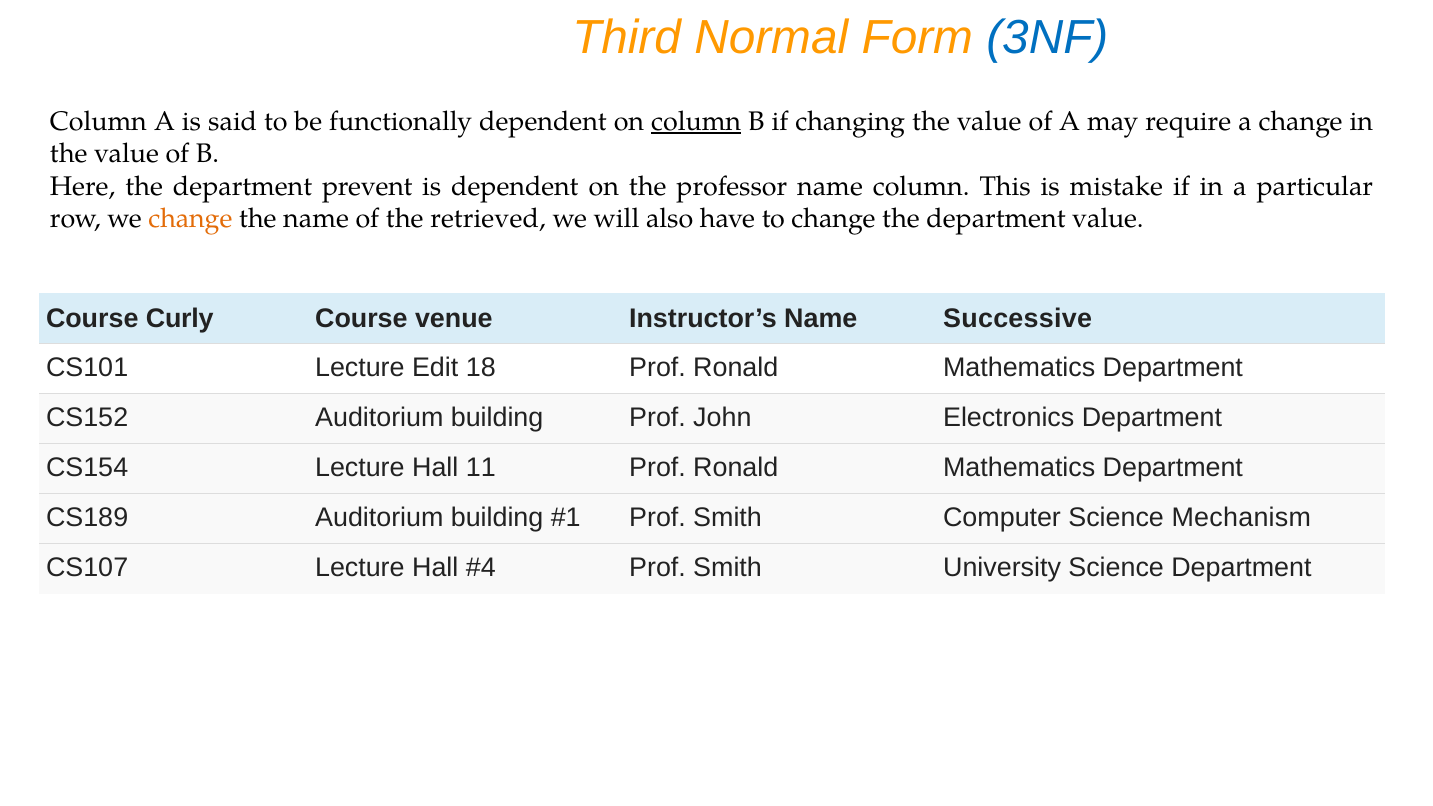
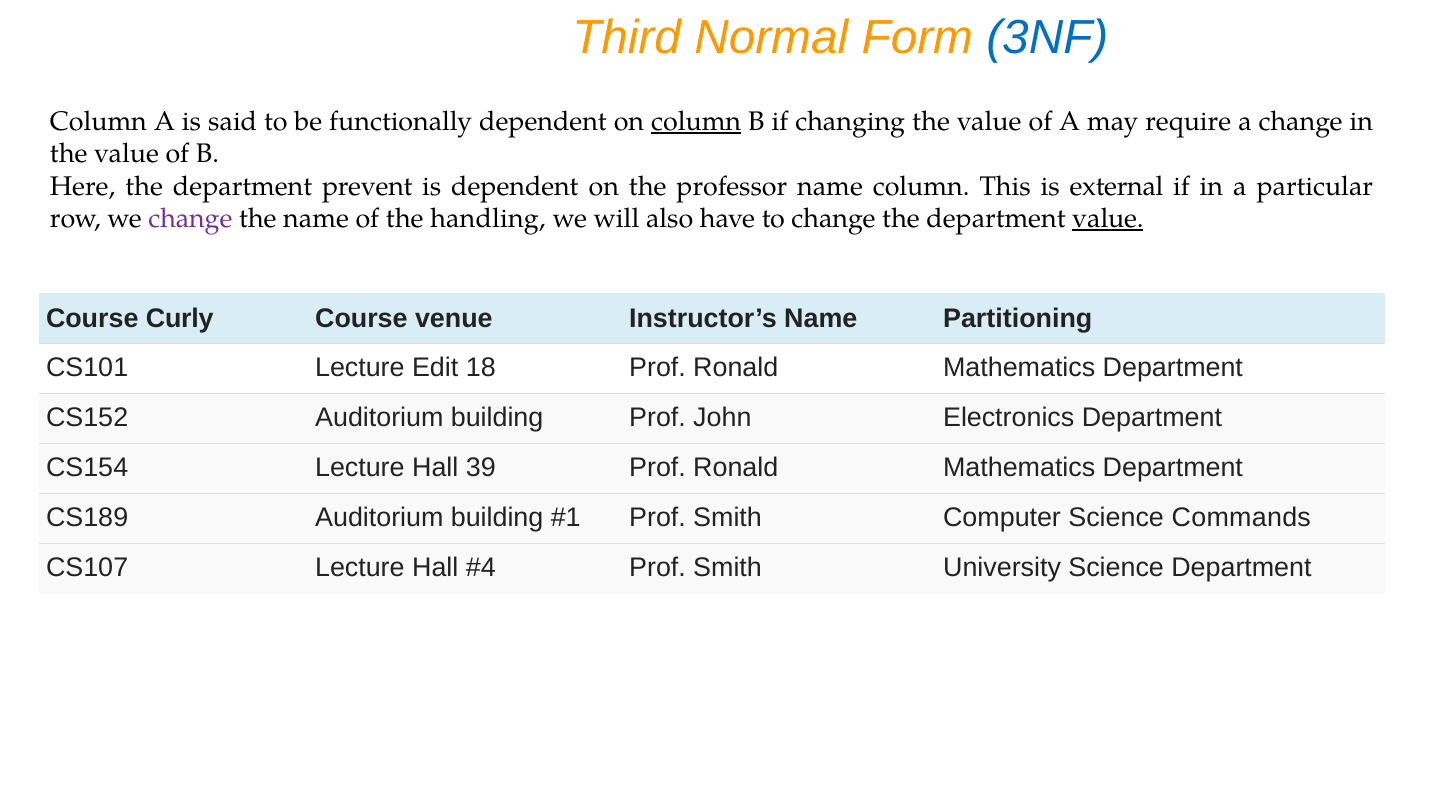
mistake: mistake -> external
change at (190, 218) colour: orange -> purple
retrieved: retrieved -> handling
value at (1108, 218) underline: none -> present
Successive: Successive -> Partitioning
11: 11 -> 39
Mechanism: Mechanism -> Commands
